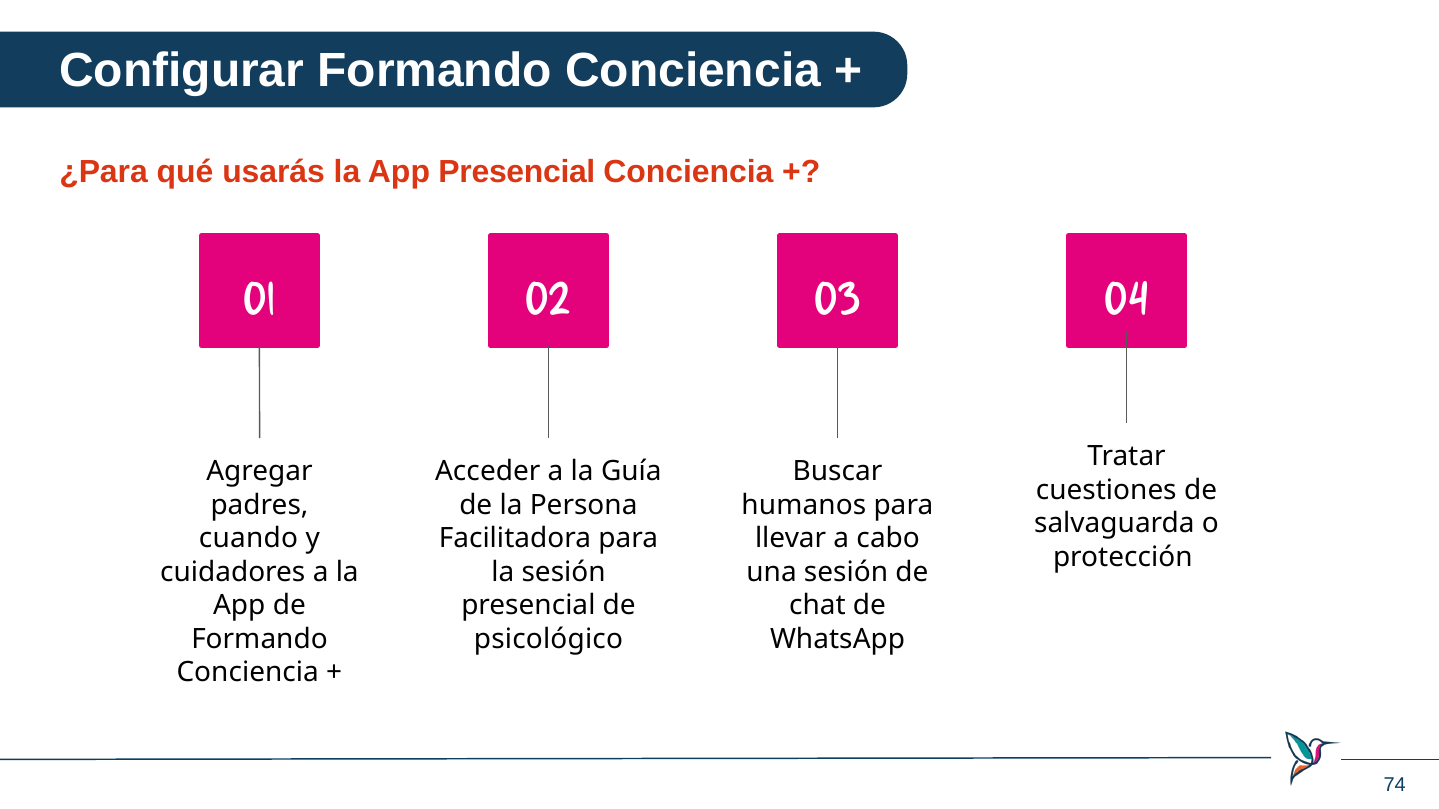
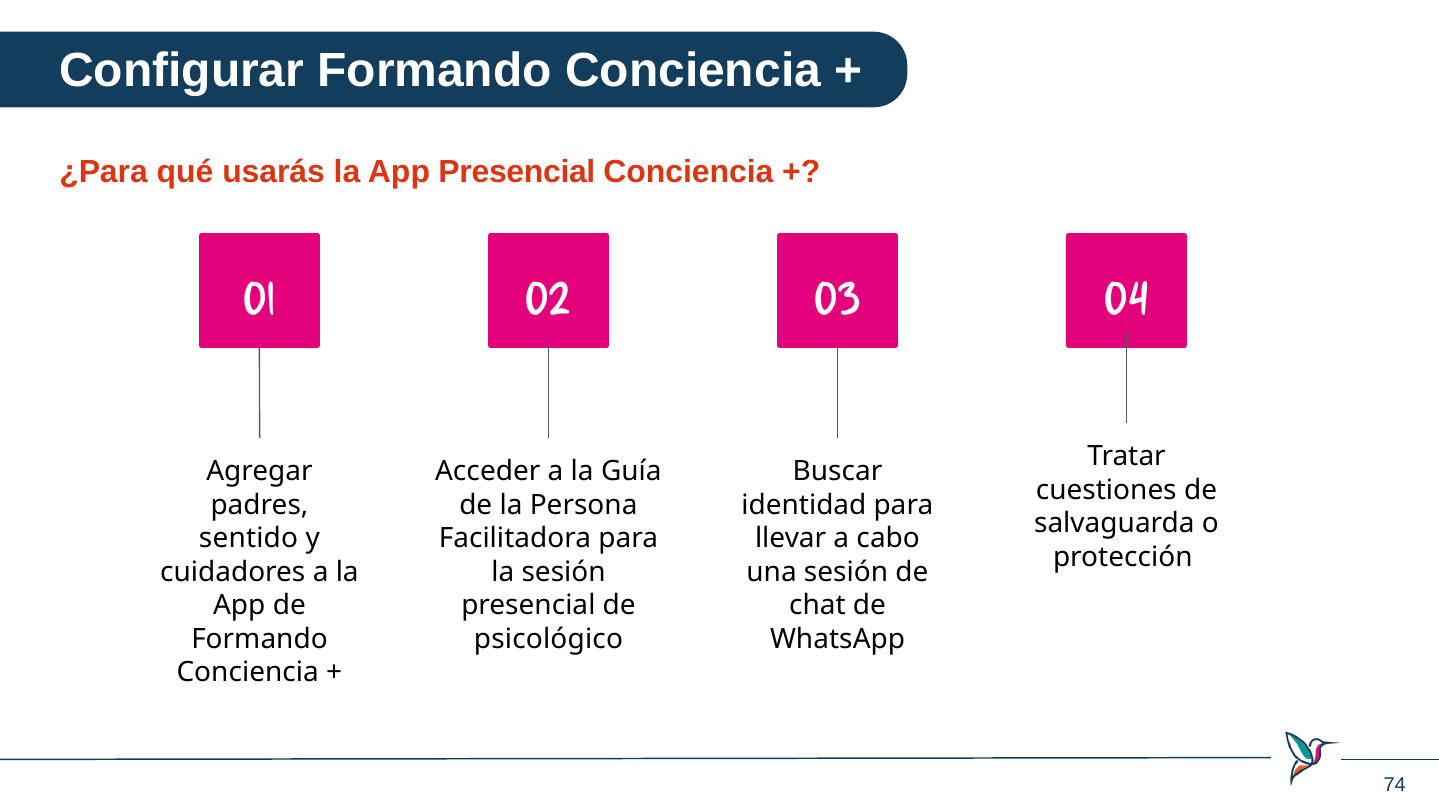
humanos: humanos -> identidad
cuando: cuando -> sentido
